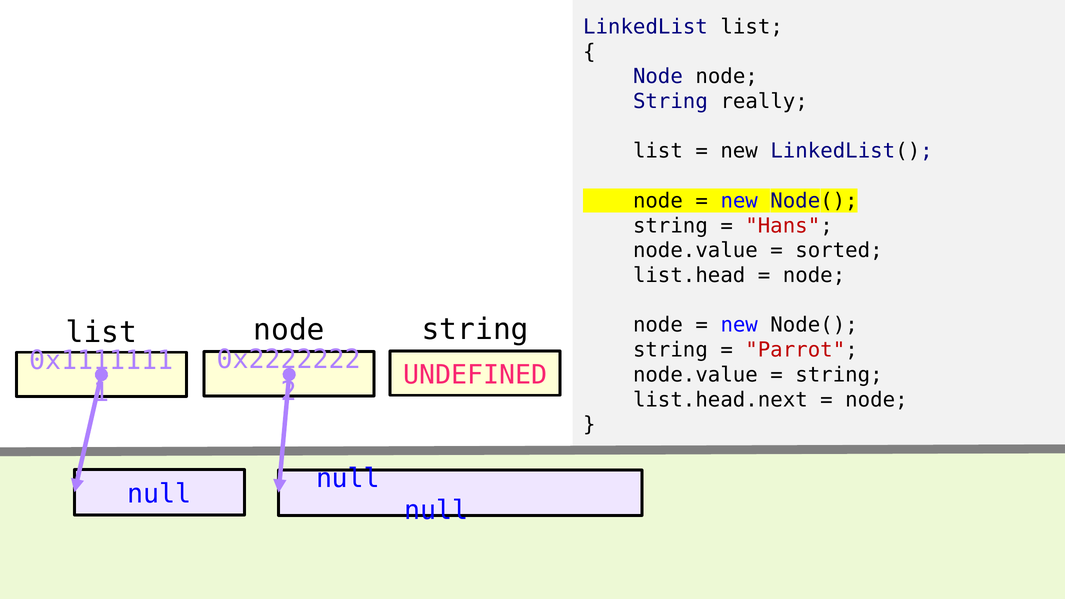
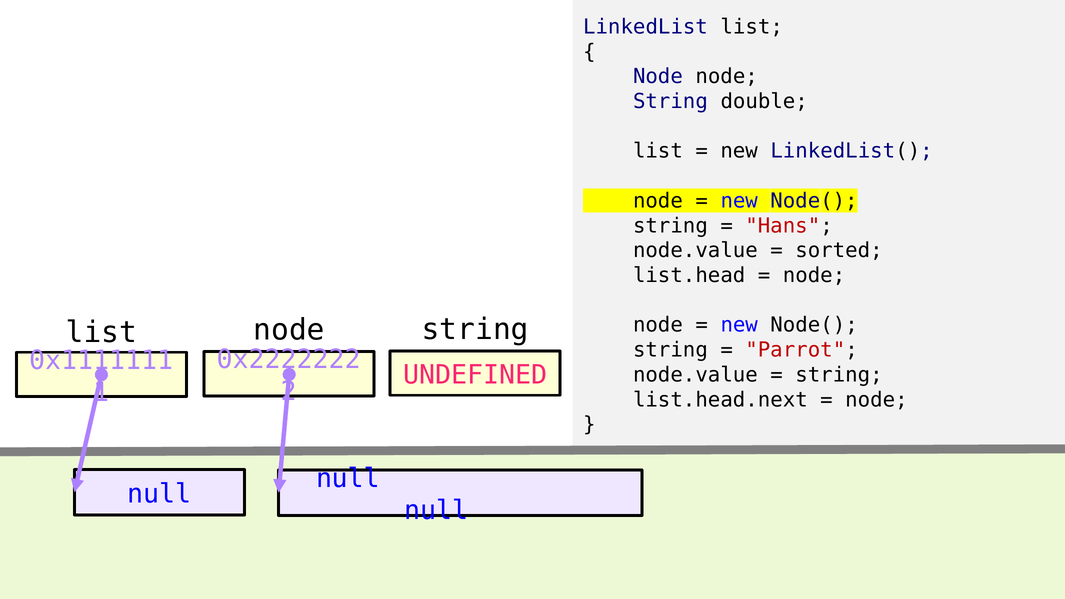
really: really -> double
